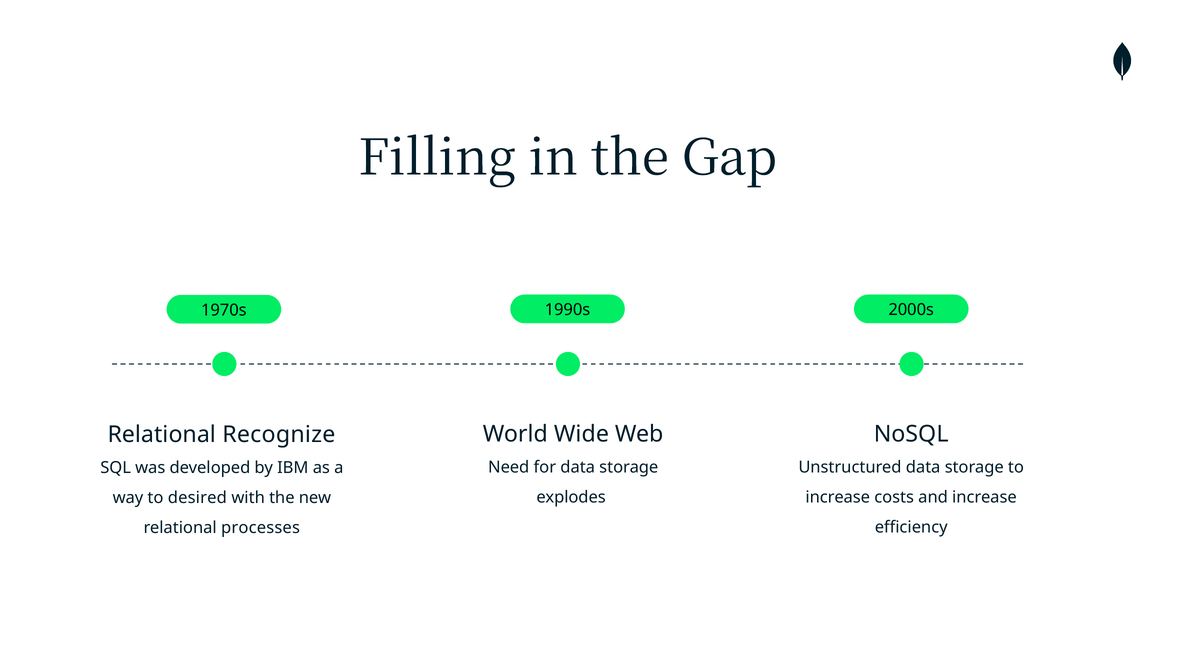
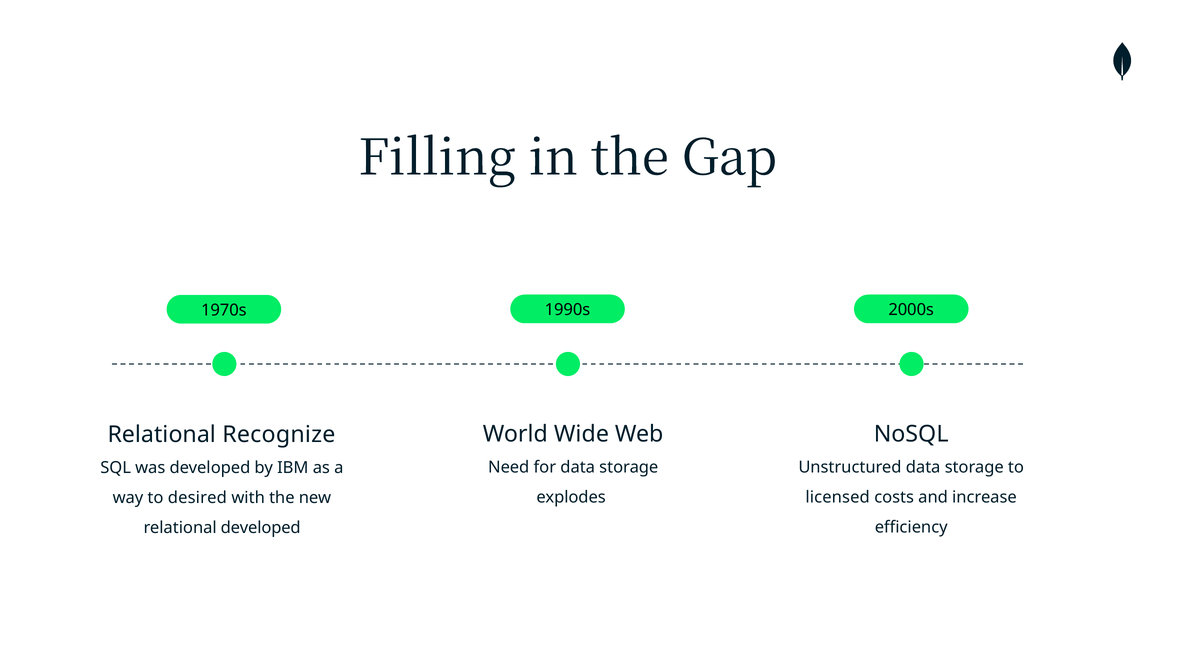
increase at (838, 497): increase -> licensed
relational processes: processes -> developed
